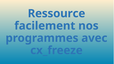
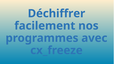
Ressource: Ressource -> Déchiffrer
